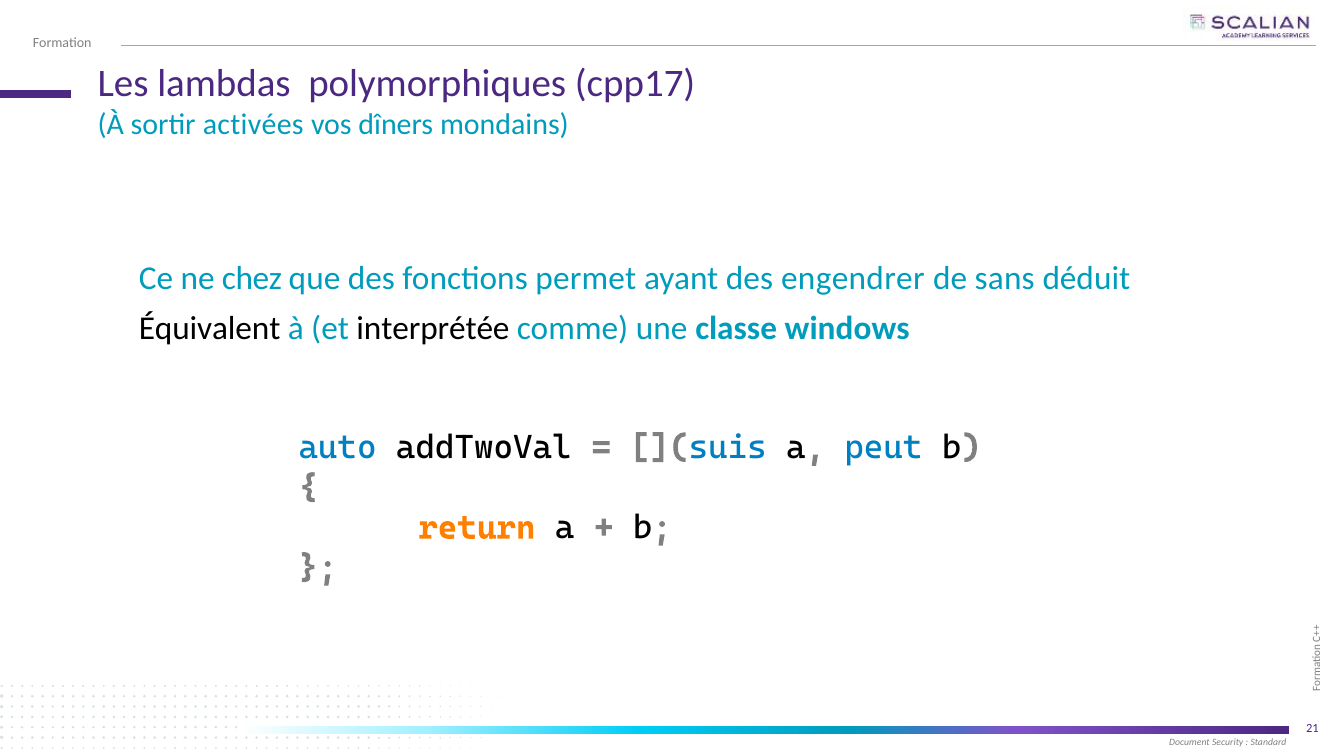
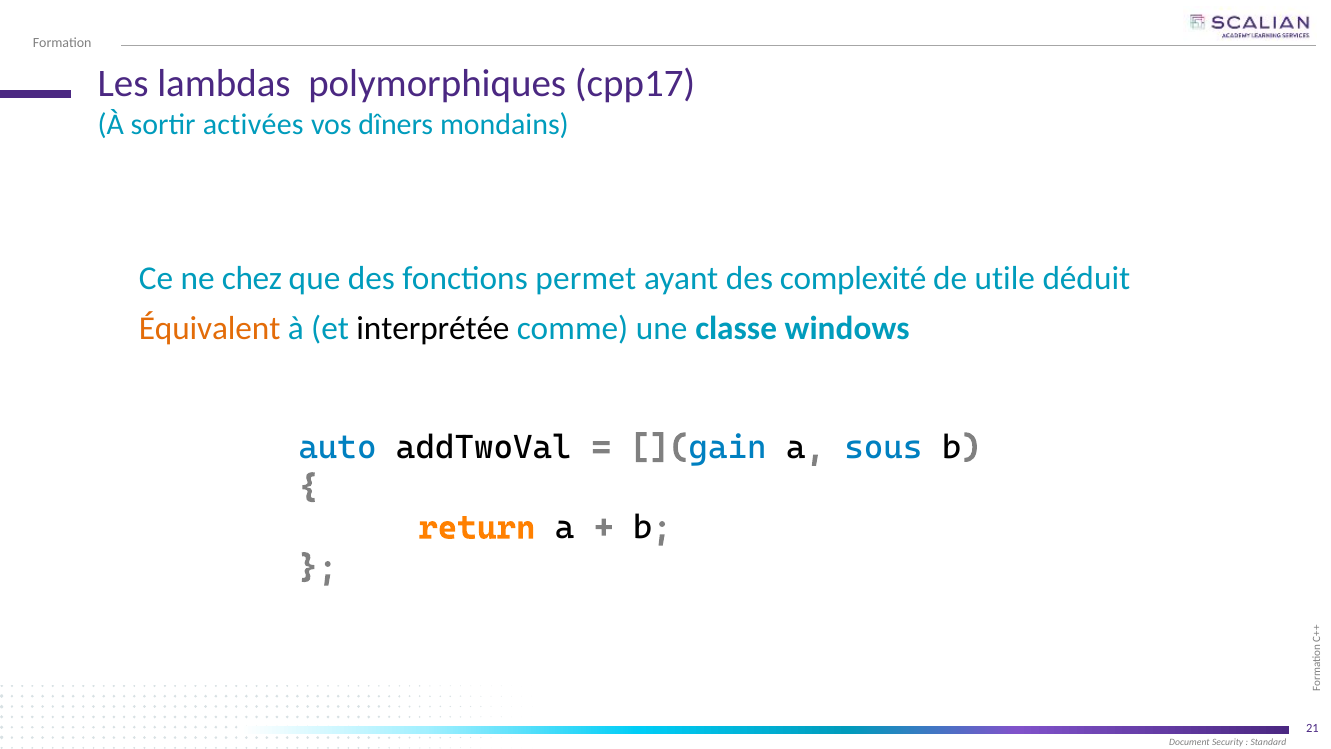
engendrer: engendrer -> complexité
sans: sans -> utile
Équivalent colour: black -> orange
suis: suis -> gain
peut: peut -> sous
